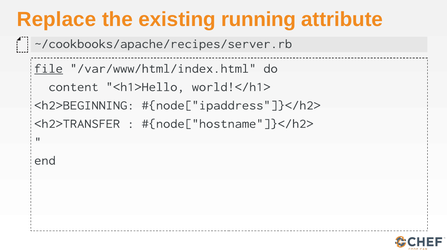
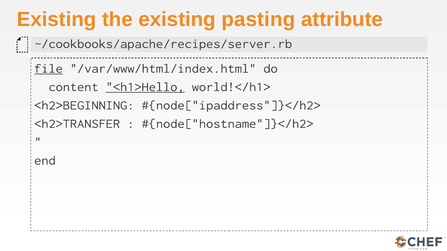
Replace at (57, 19): Replace -> Existing
running: running -> pasting
<h1>Hello underline: none -> present
